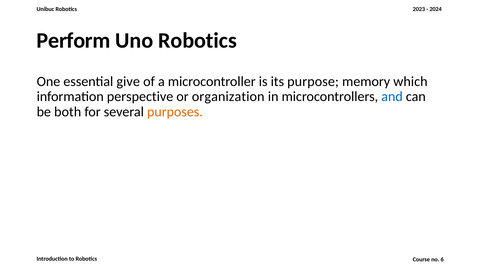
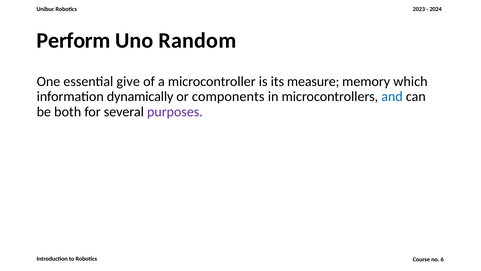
Uno Robotics: Robotics -> Random
purpose: purpose -> measure
perspective: perspective -> dynamically
organization: organization -> components
purposes colour: orange -> purple
